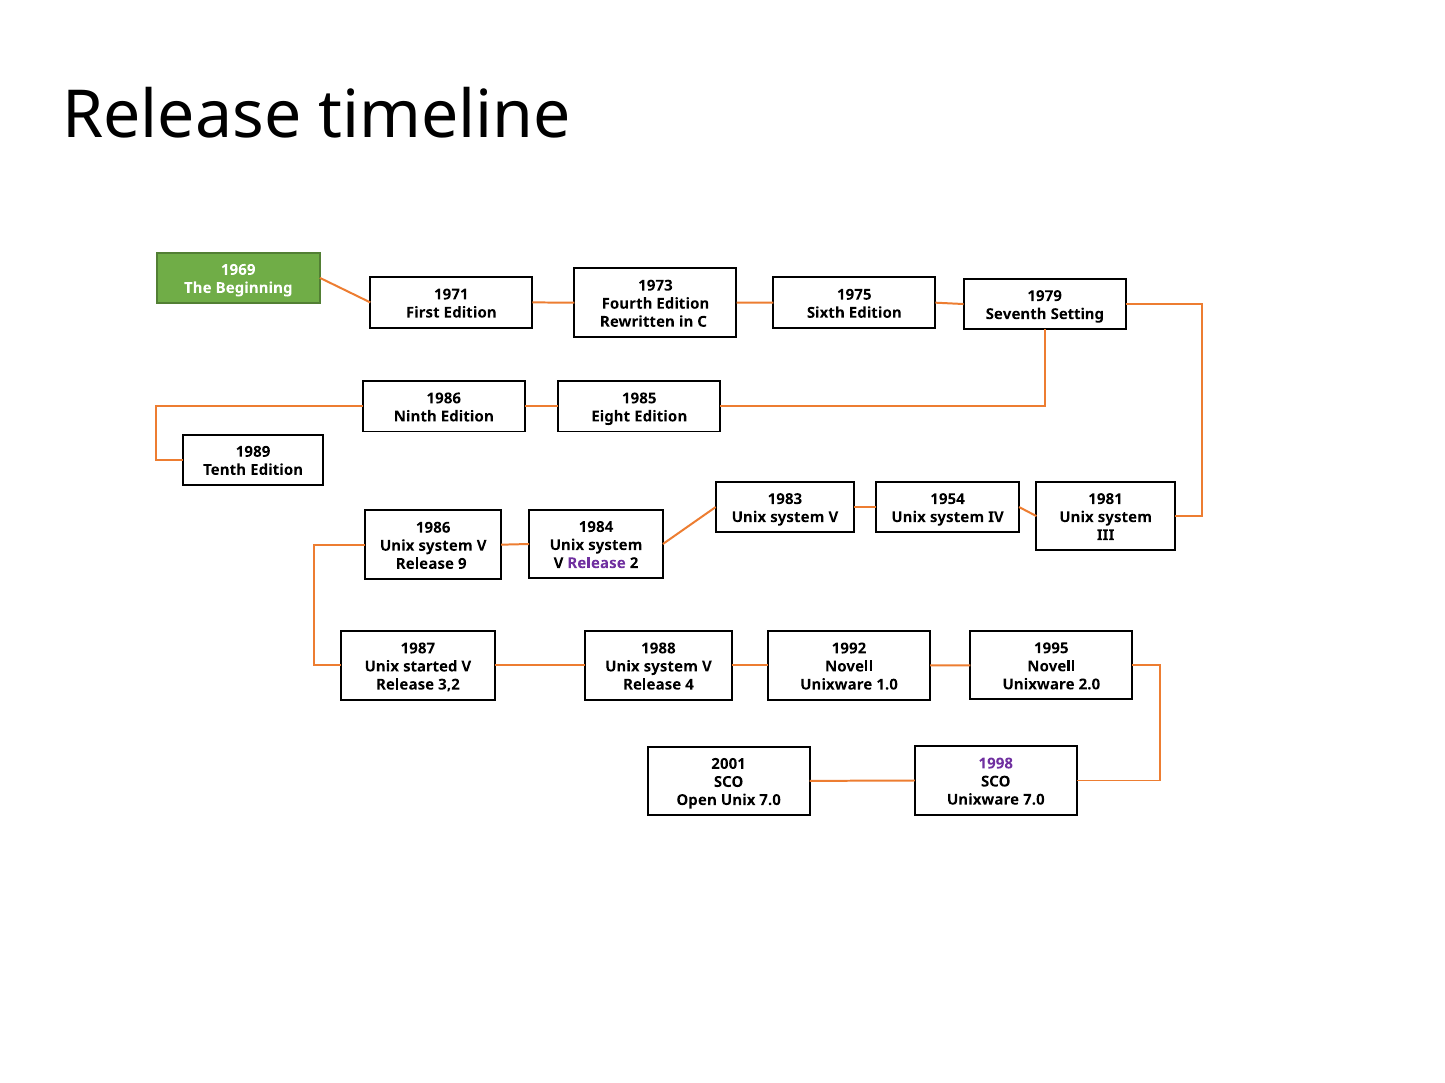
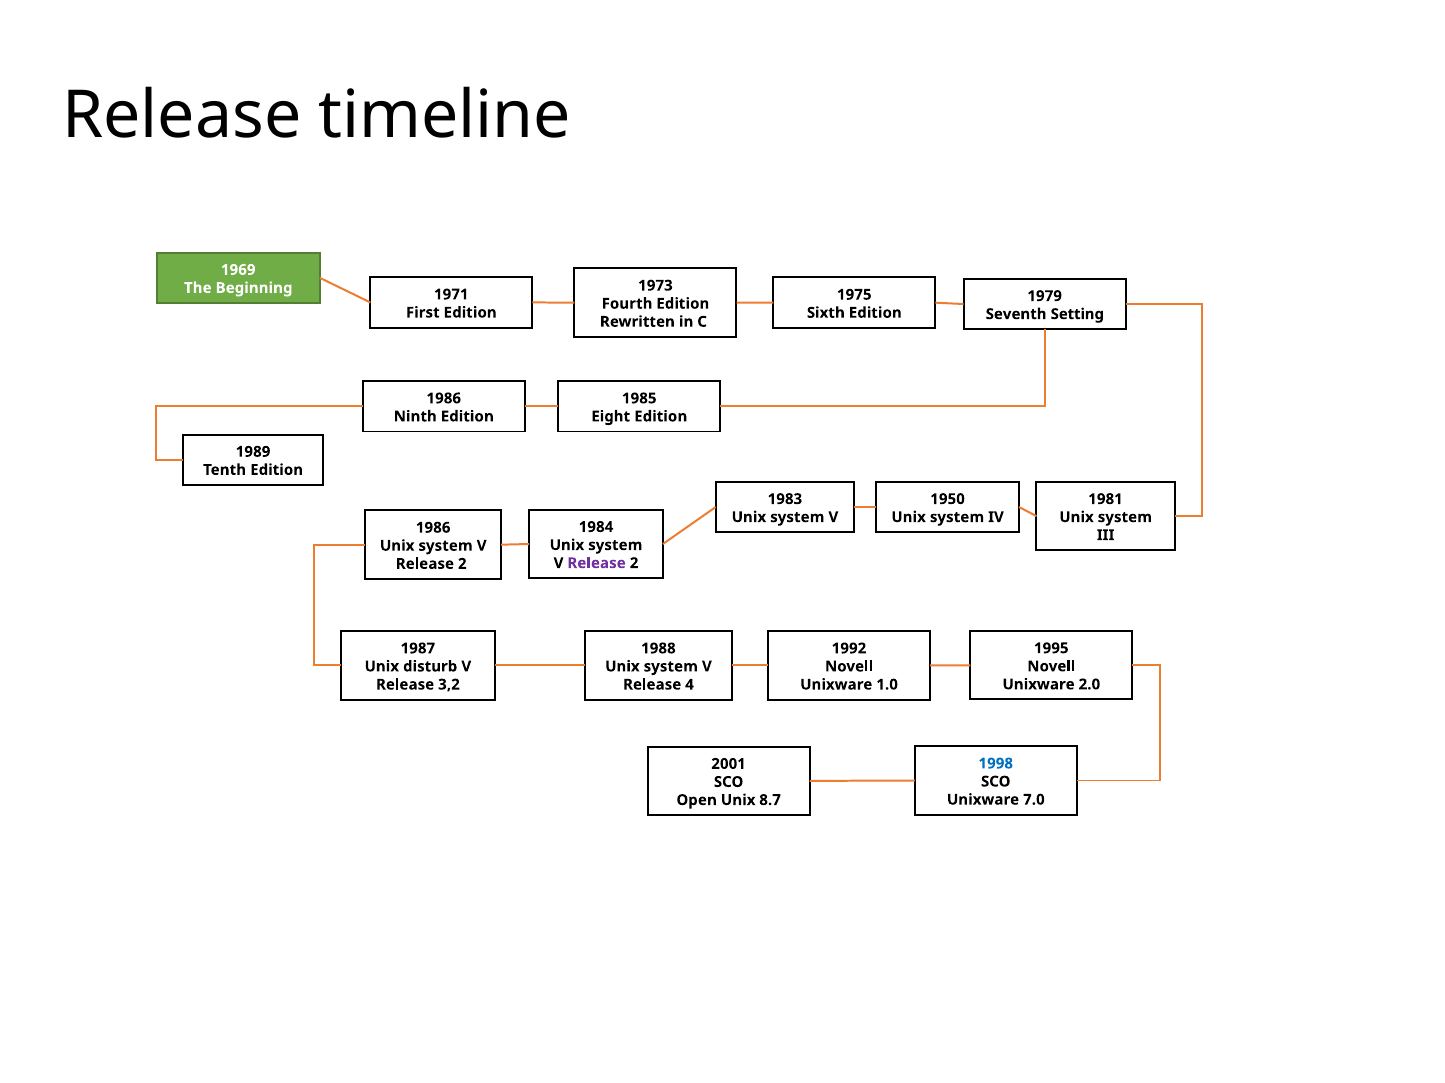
1954: 1954 -> 1950
9 at (462, 564): 9 -> 2
started: started -> disturb
1998 colour: purple -> blue
Unix 7.0: 7.0 -> 8.7
